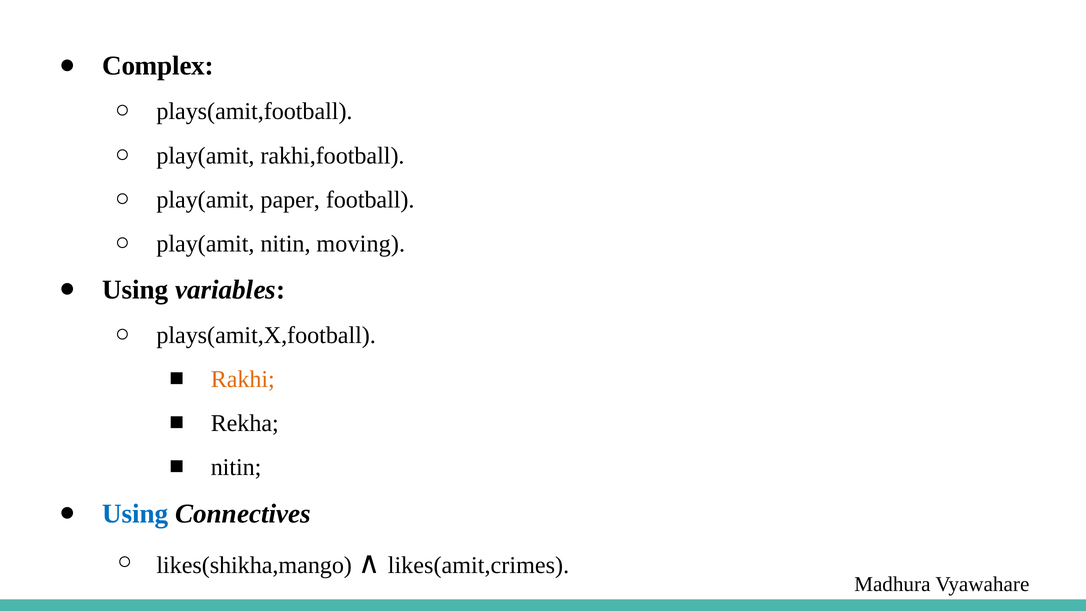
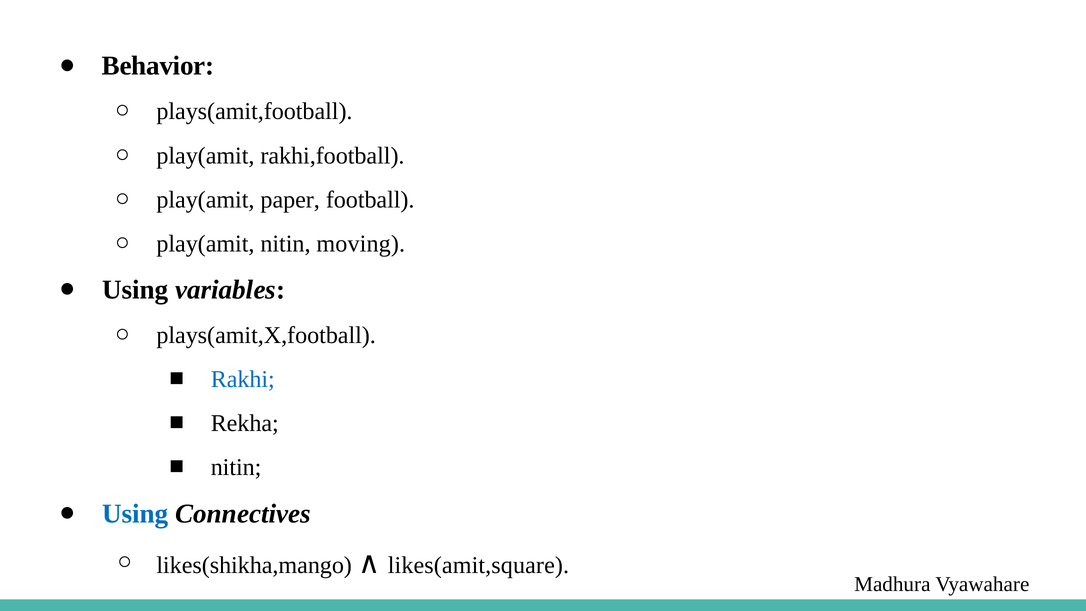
Complex: Complex -> Behavior
Rakhi colour: orange -> blue
likes(amit,crimes: likes(amit,crimes -> likes(amit,square
